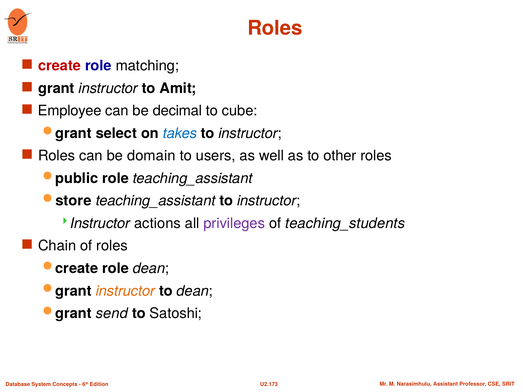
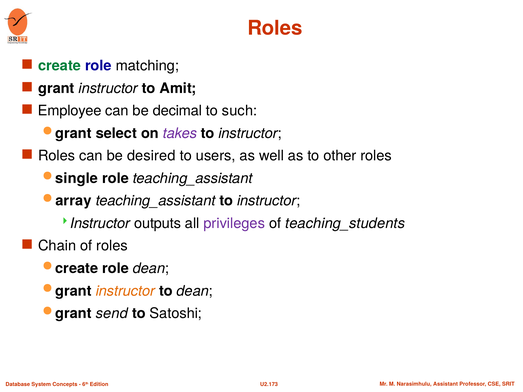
create at (60, 66) colour: red -> green
cube: cube -> such
takes colour: blue -> purple
domain: domain -> desired
public: public -> single
store: store -> array
actions: actions -> outputs
